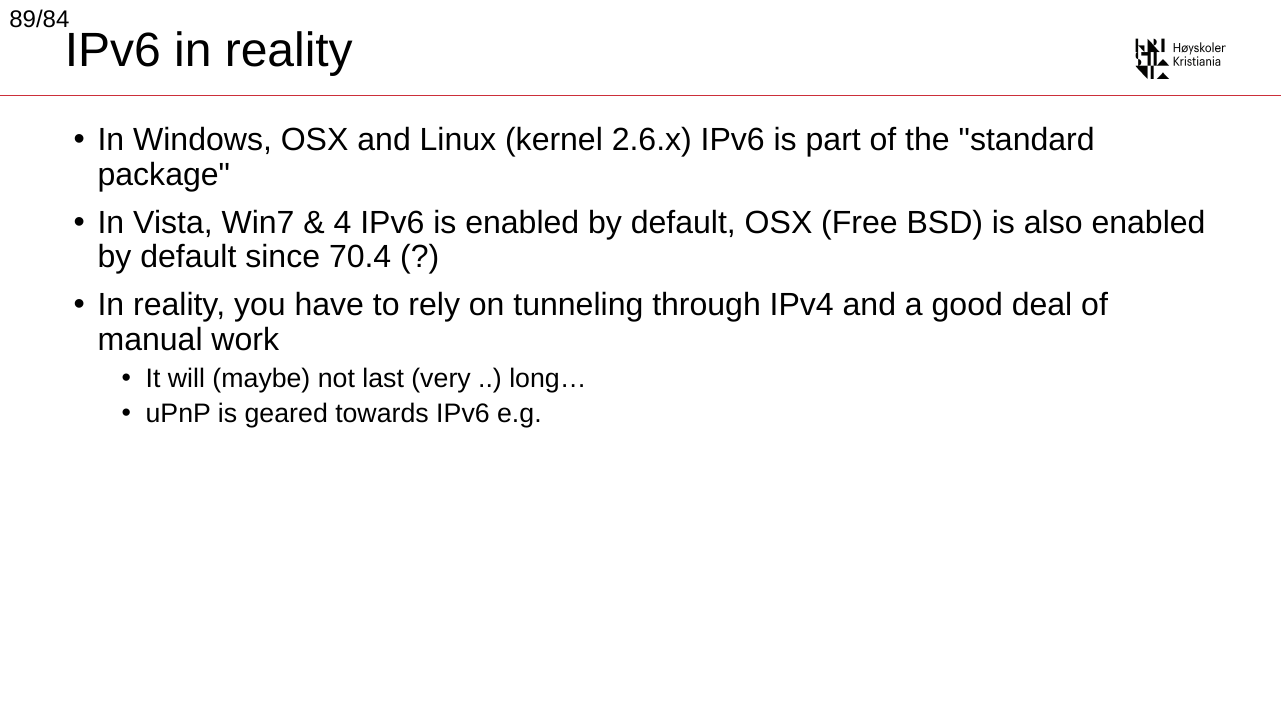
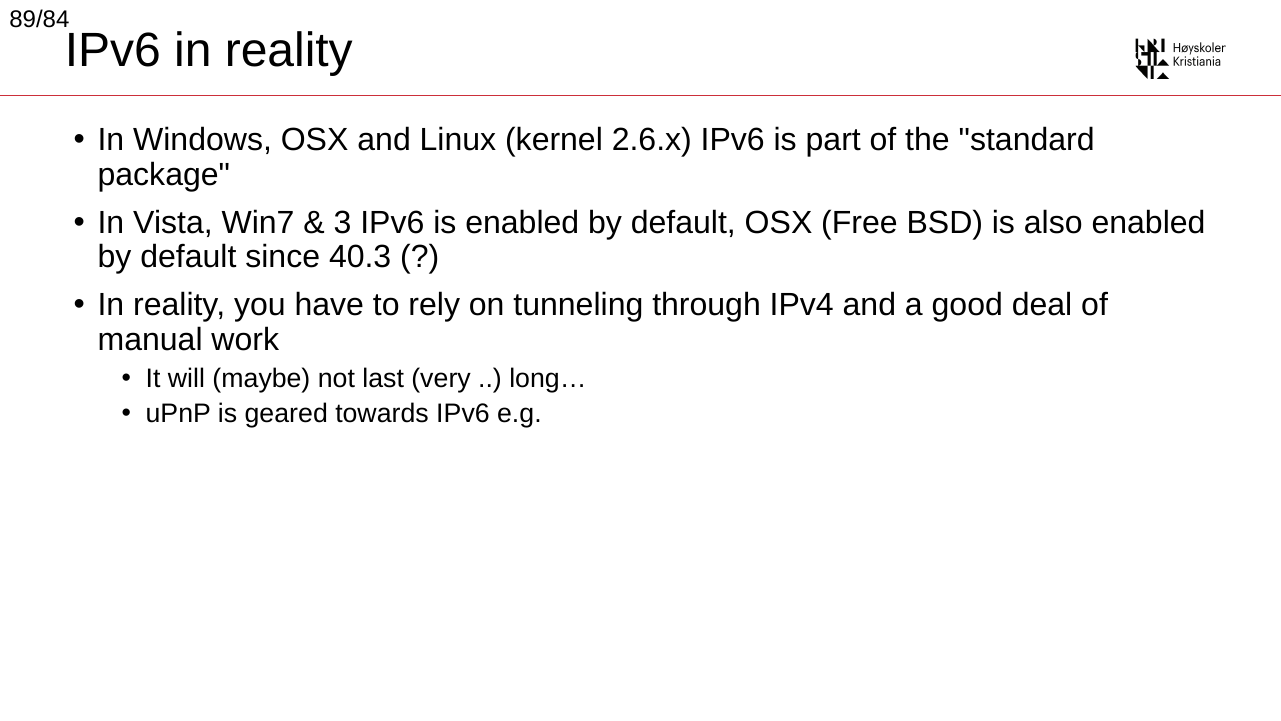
4: 4 -> 3
70.4: 70.4 -> 40.3
